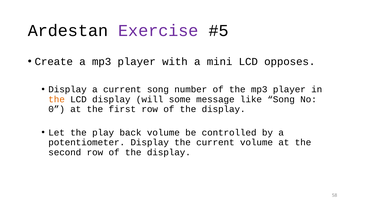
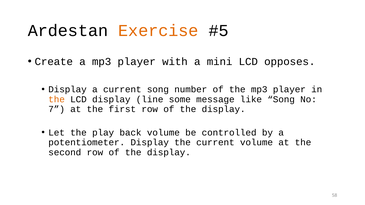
Exercise colour: purple -> orange
will: will -> line
0: 0 -> 7
